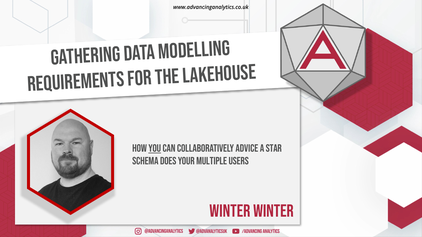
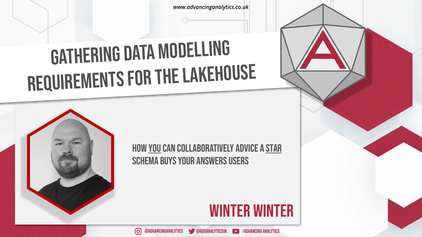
star underline: none -> present
does: does -> buys
multiple: multiple -> answers
